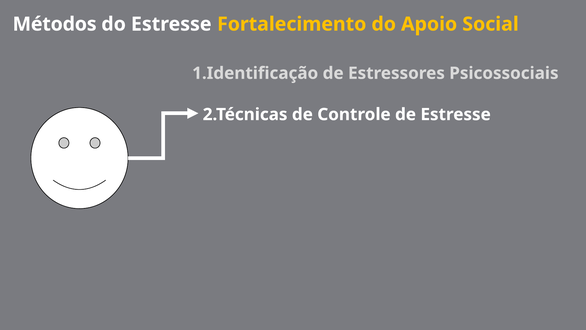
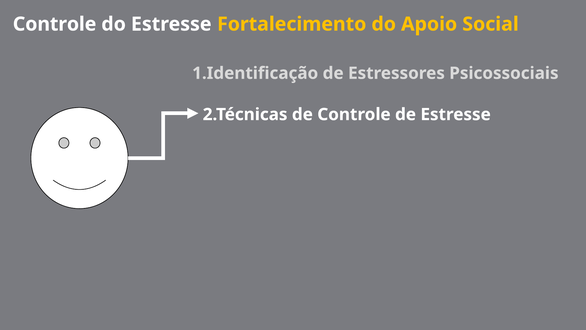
Métodos at (55, 24): Métodos -> Controle
